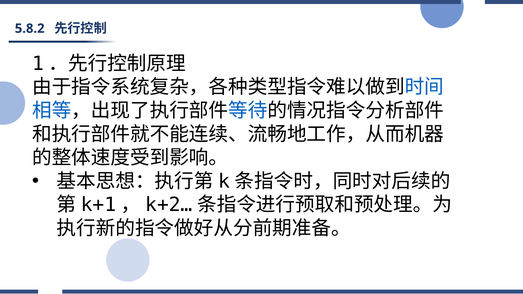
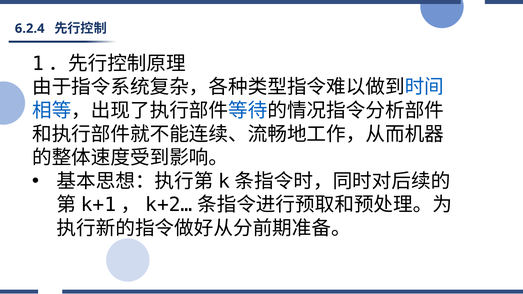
5.8.2: 5.8.2 -> 6.2.4
